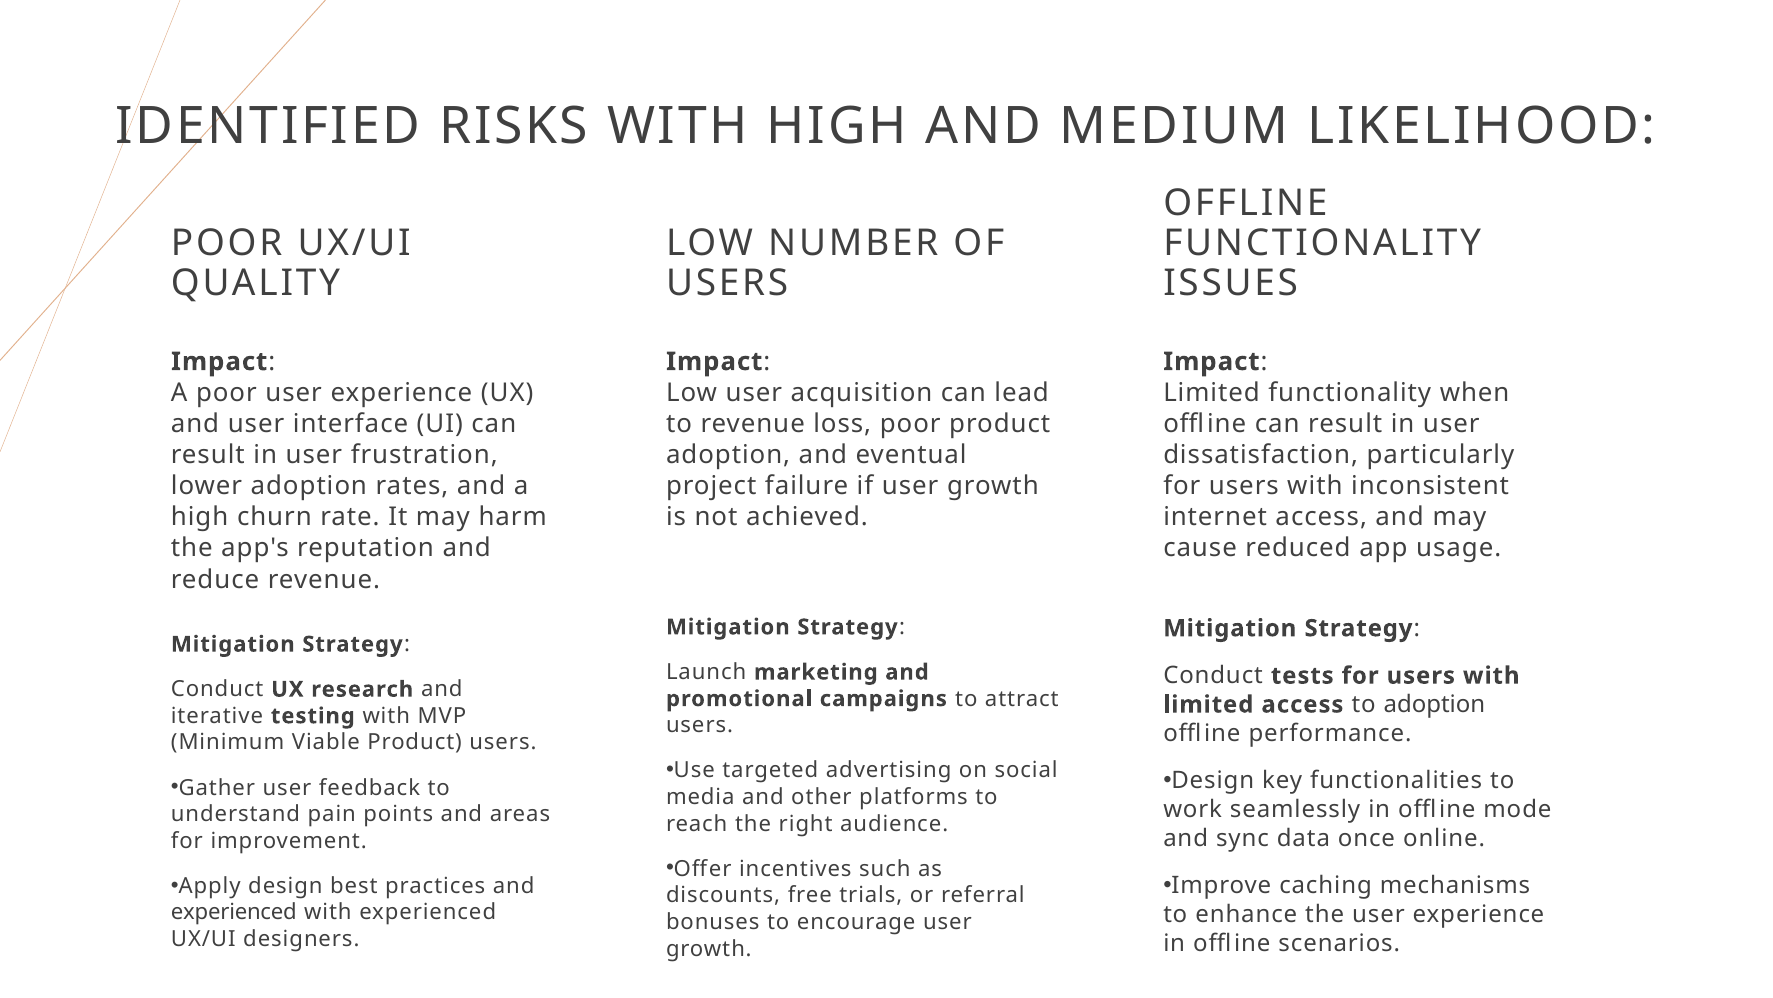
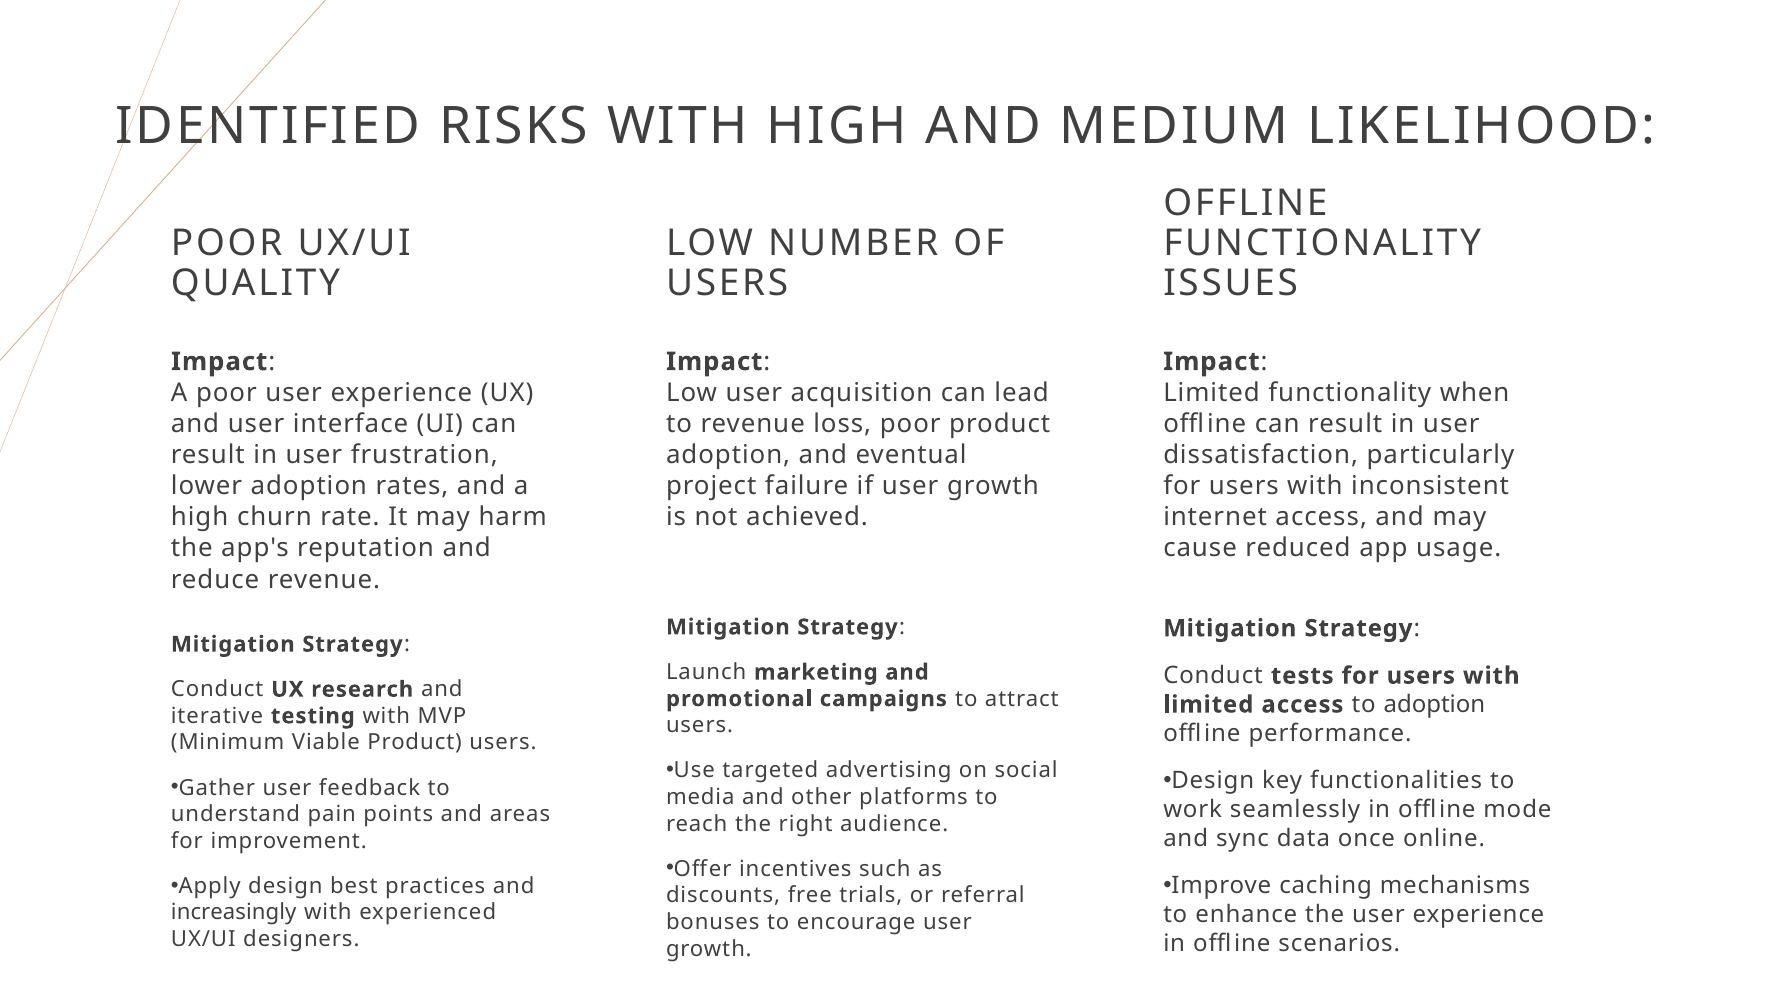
experienced at (234, 912): experienced -> increasingly
